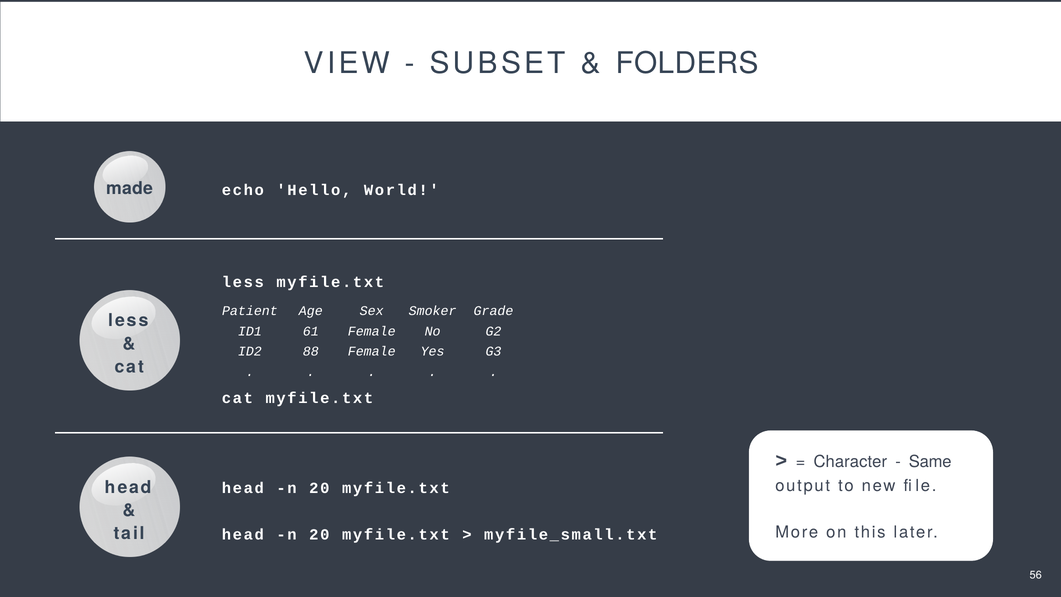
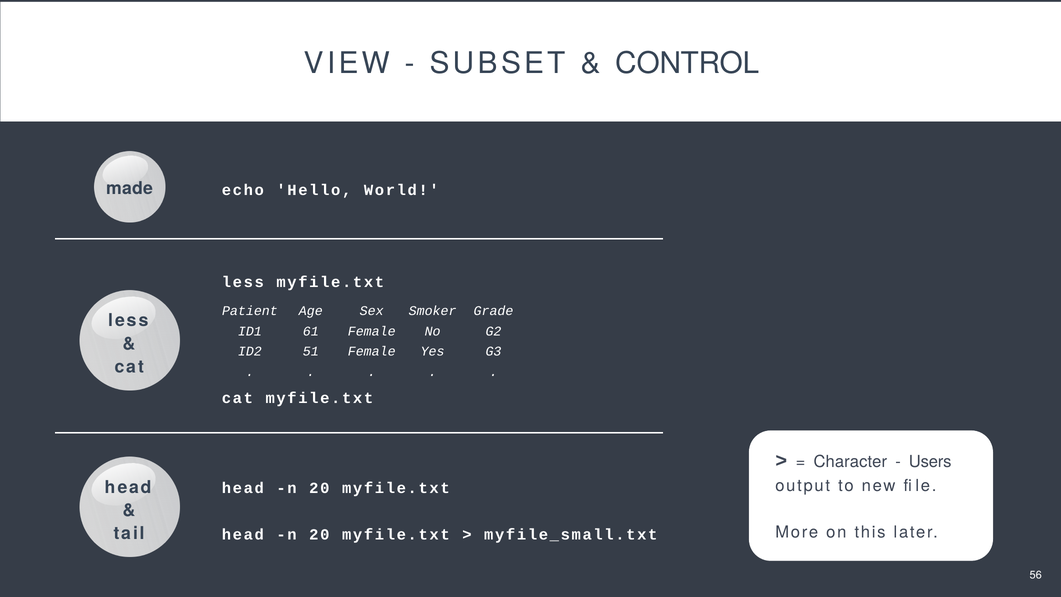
FOLDERS: FOLDERS -> CONTROL
88: 88 -> 51
Same: Same -> Users
